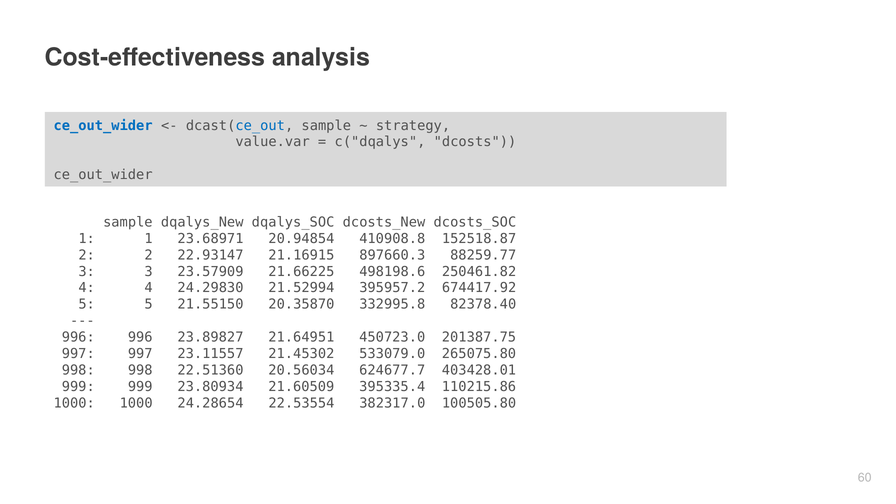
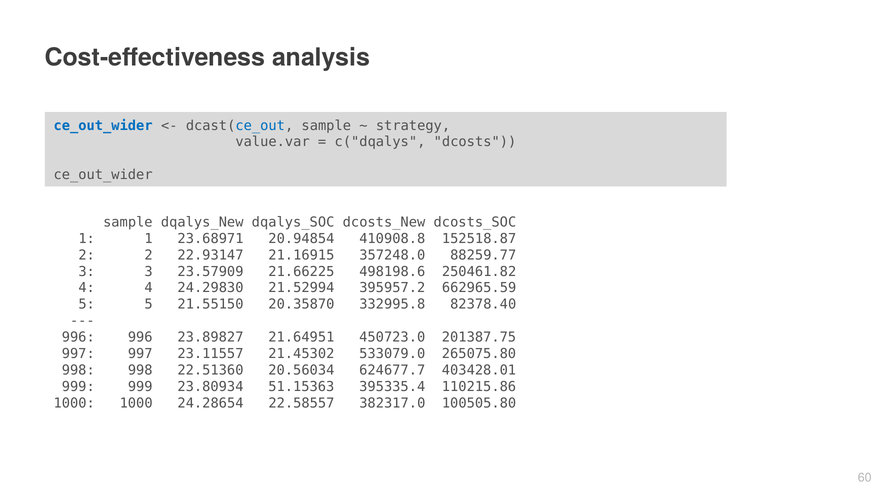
897660.3: 897660.3 -> 357248.0
674417.92: 674417.92 -> 662965.59
21.60509: 21.60509 -> 51.15363
22.53554: 22.53554 -> 22.58557
